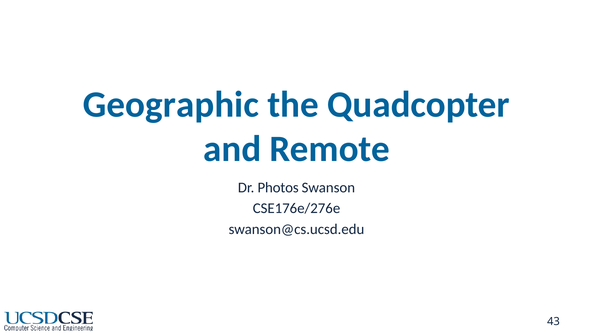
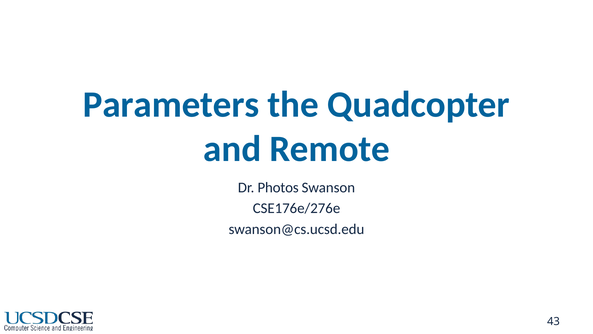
Geographic: Geographic -> Parameters
